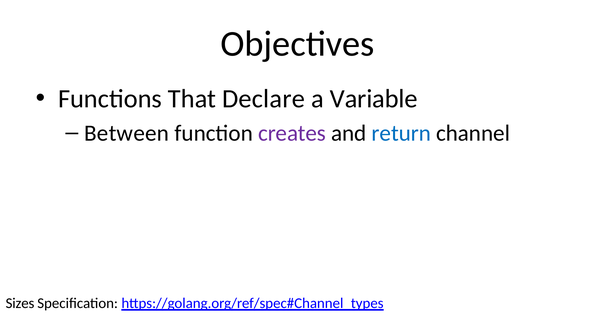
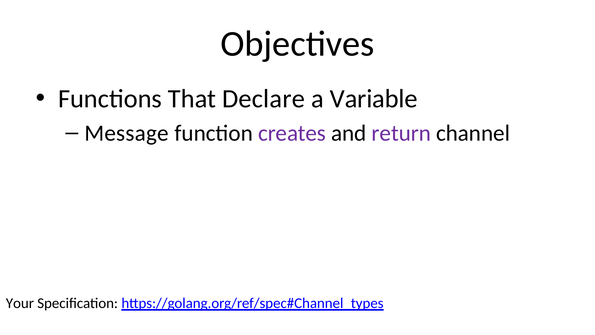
Between: Between -> Message
return colour: blue -> purple
Sizes: Sizes -> Your
